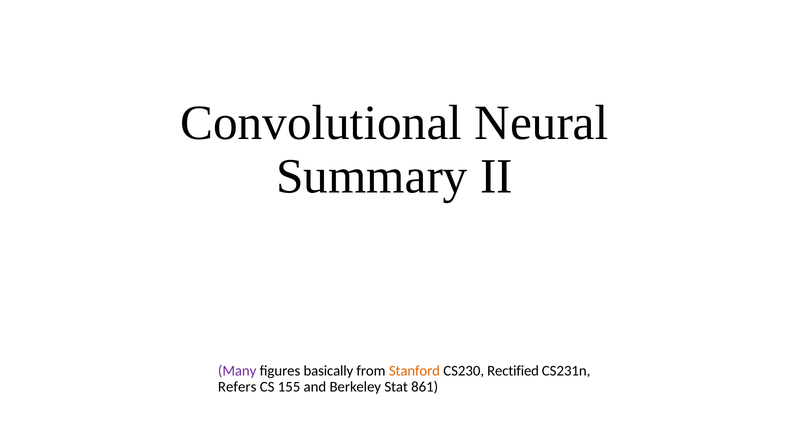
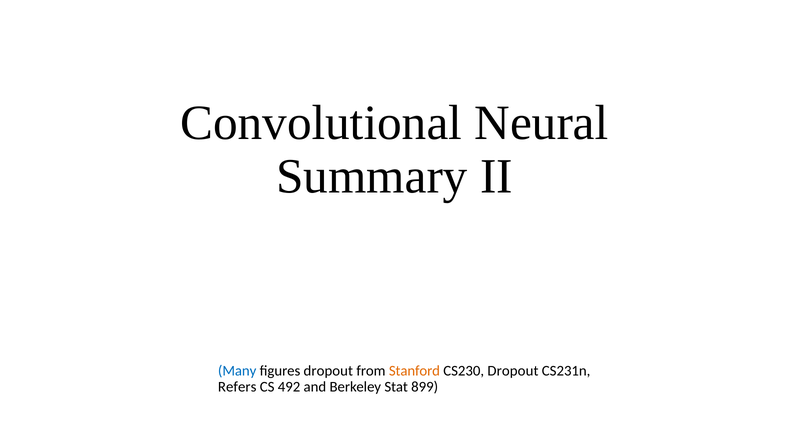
Many colour: purple -> blue
figures basically: basically -> dropout
CS230 Rectified: Rectified -> Dropout
155: 155 -> 492
861: 861 -> 899
